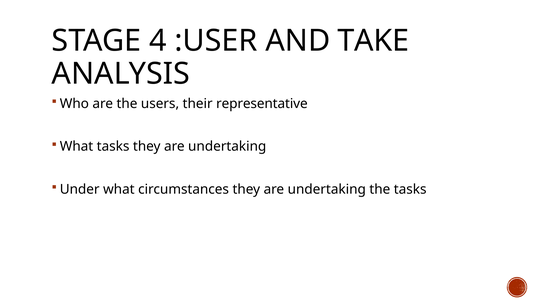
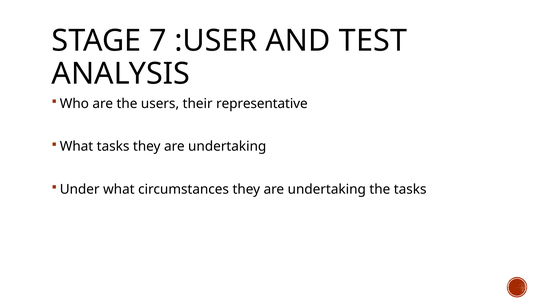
4: 4 -> 7
TAKE: TAKE -> TEST
